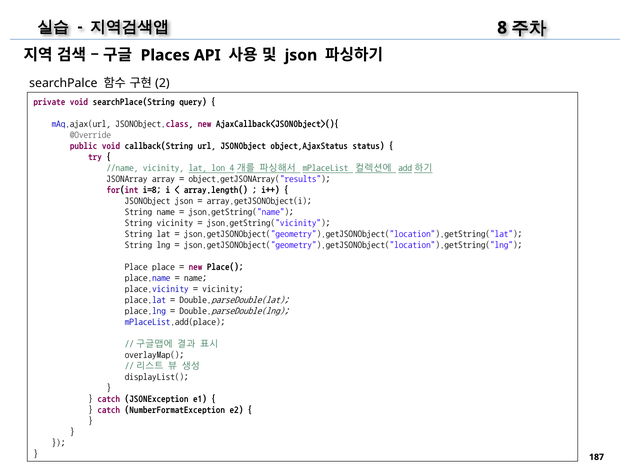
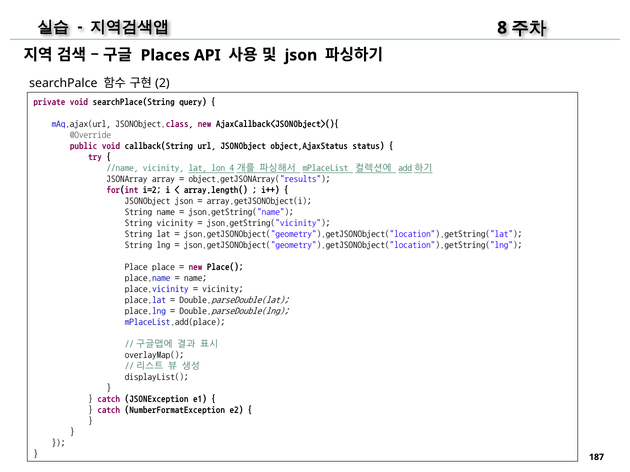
i=8: i=8 -> i=2
